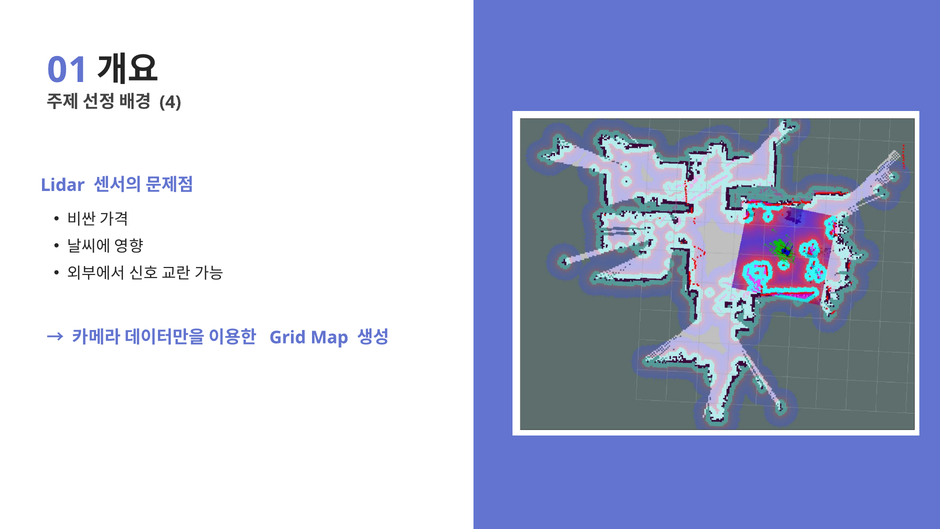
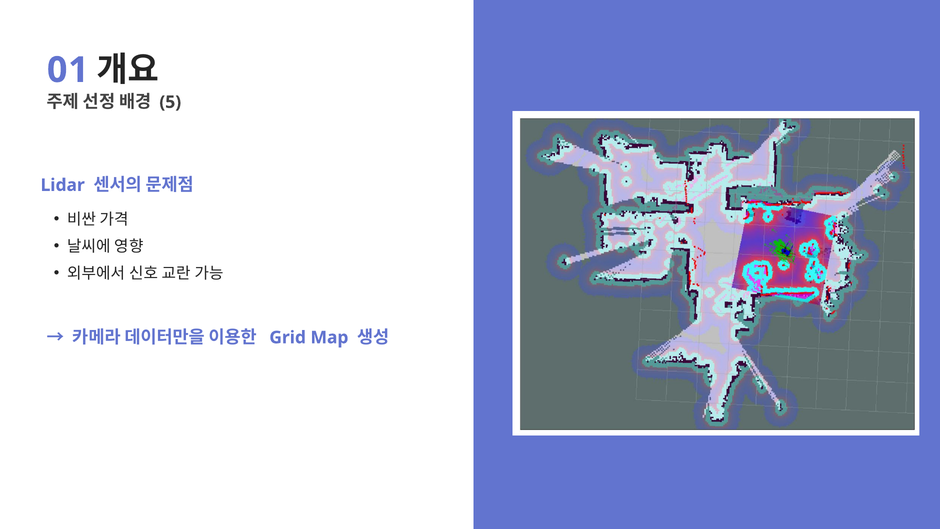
4: 4 -> 5
